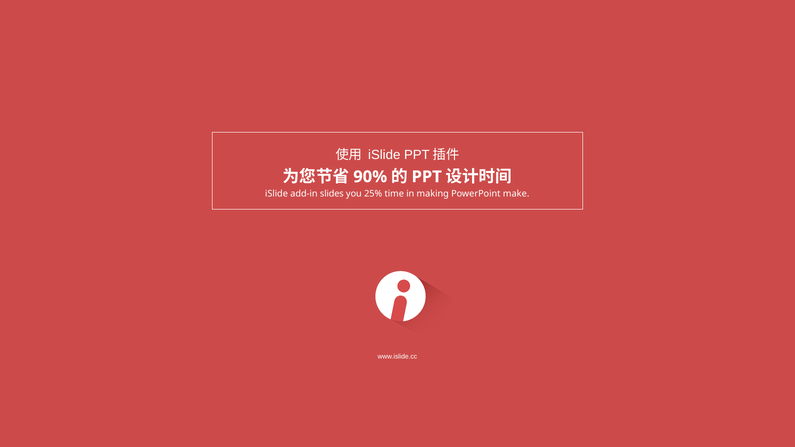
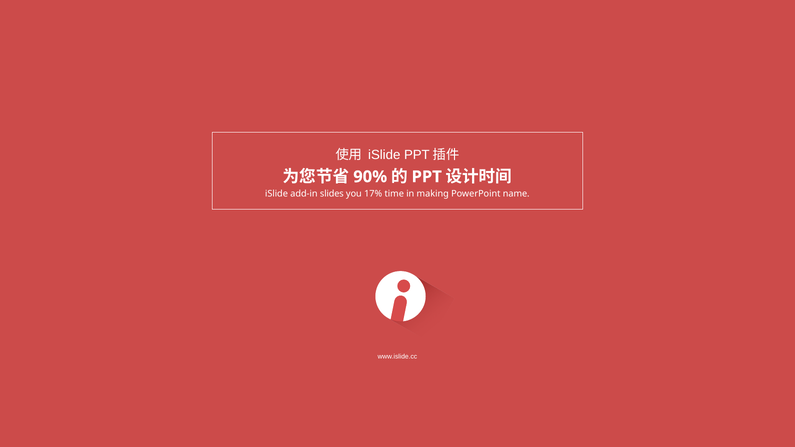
25%: 25% -> 17%
make: make -> name
